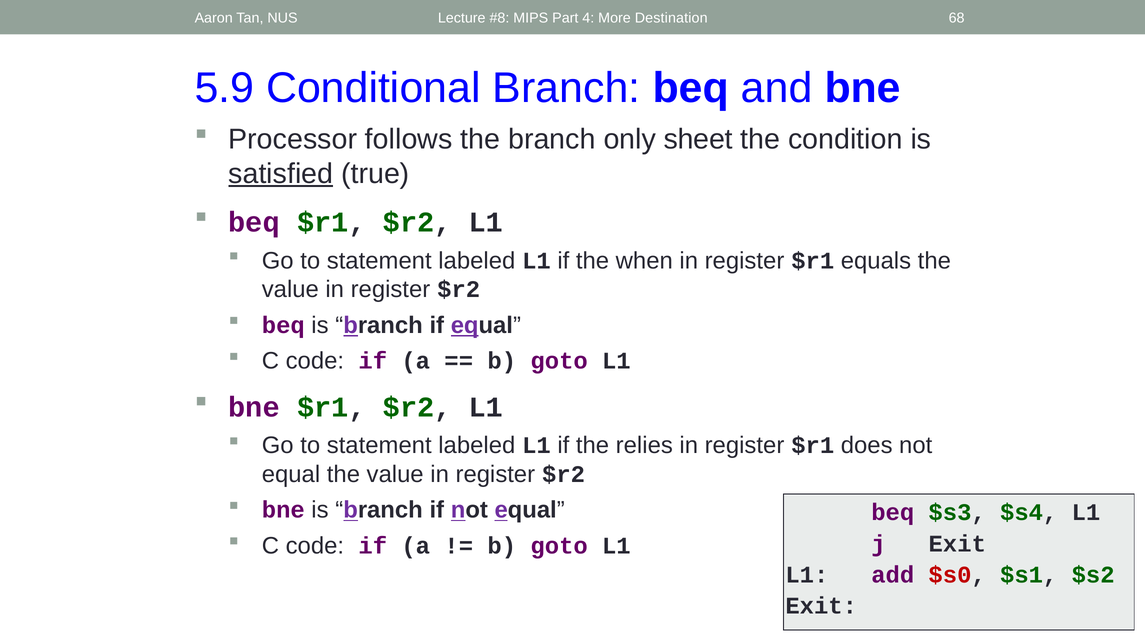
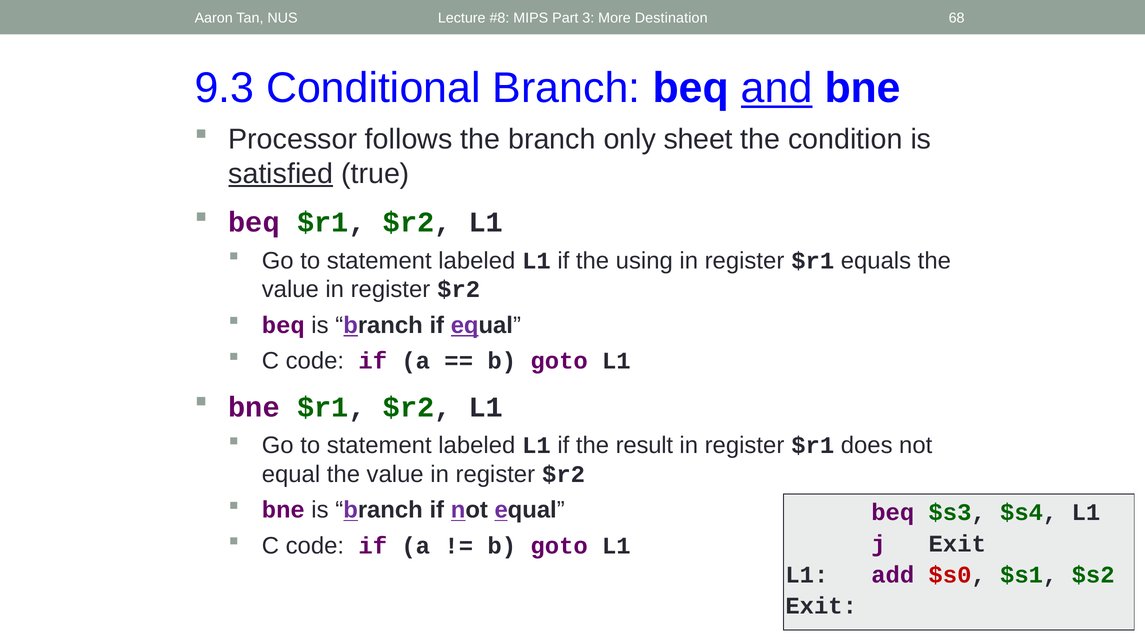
4: 4 -> 3
5.9: 5.9 -> 9.3
and underline: none -> present
when: when -> using
relies: relies -> result
